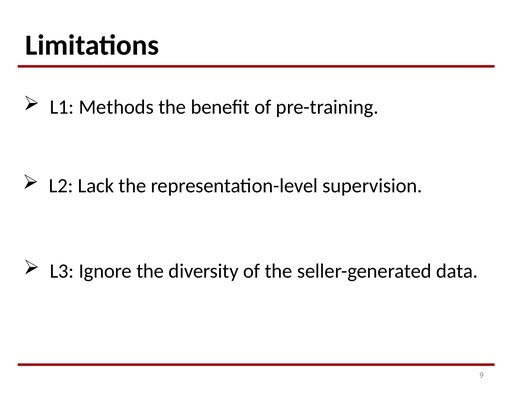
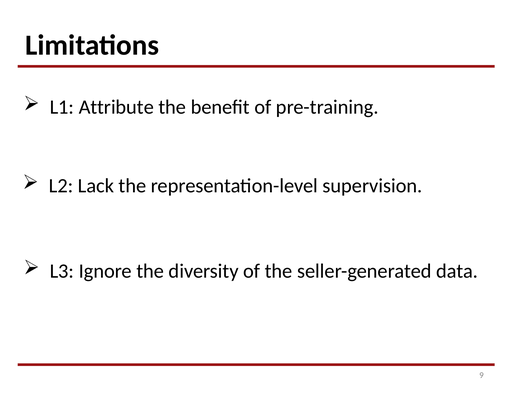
Methods: Methods -> Attribute
